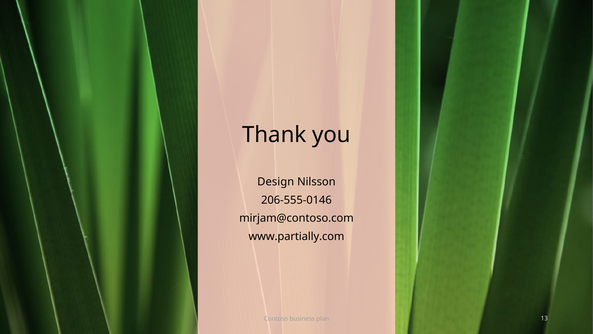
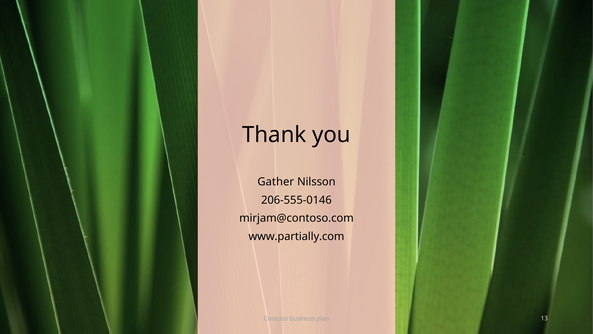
Design: Design -> Gather
